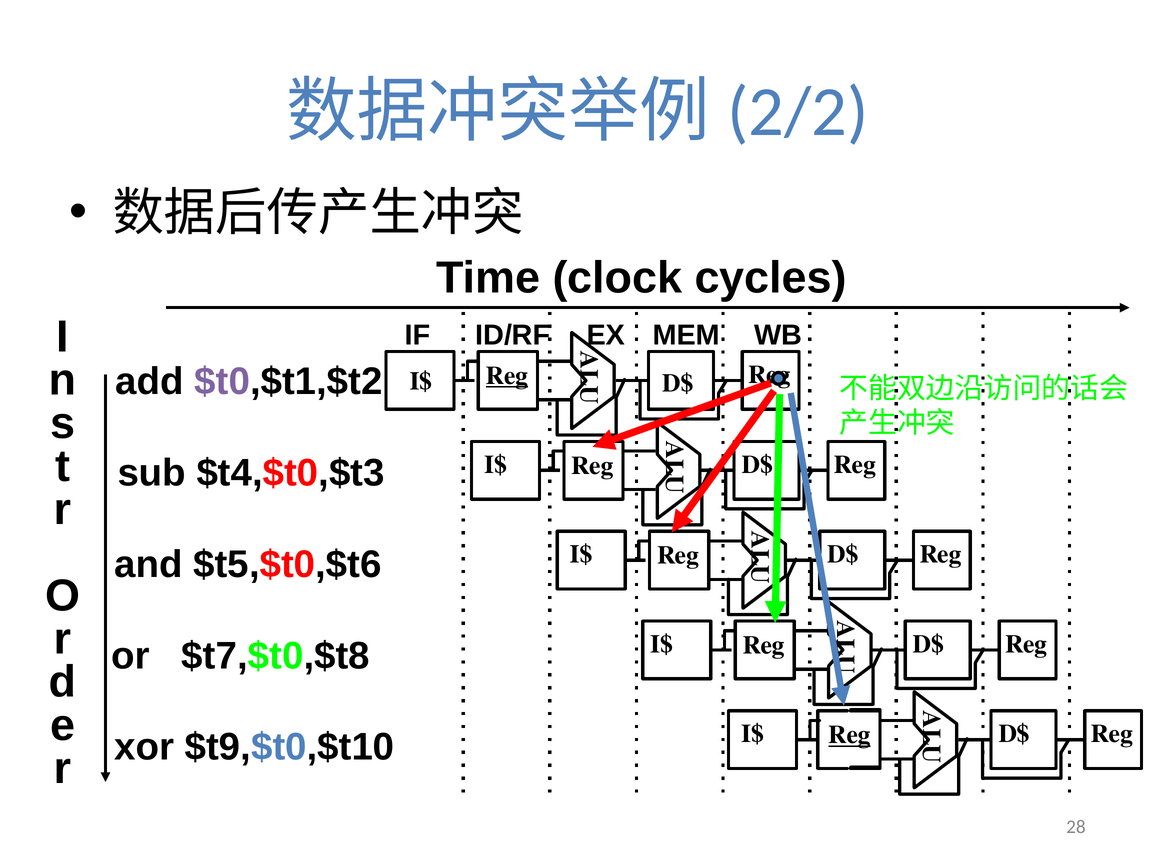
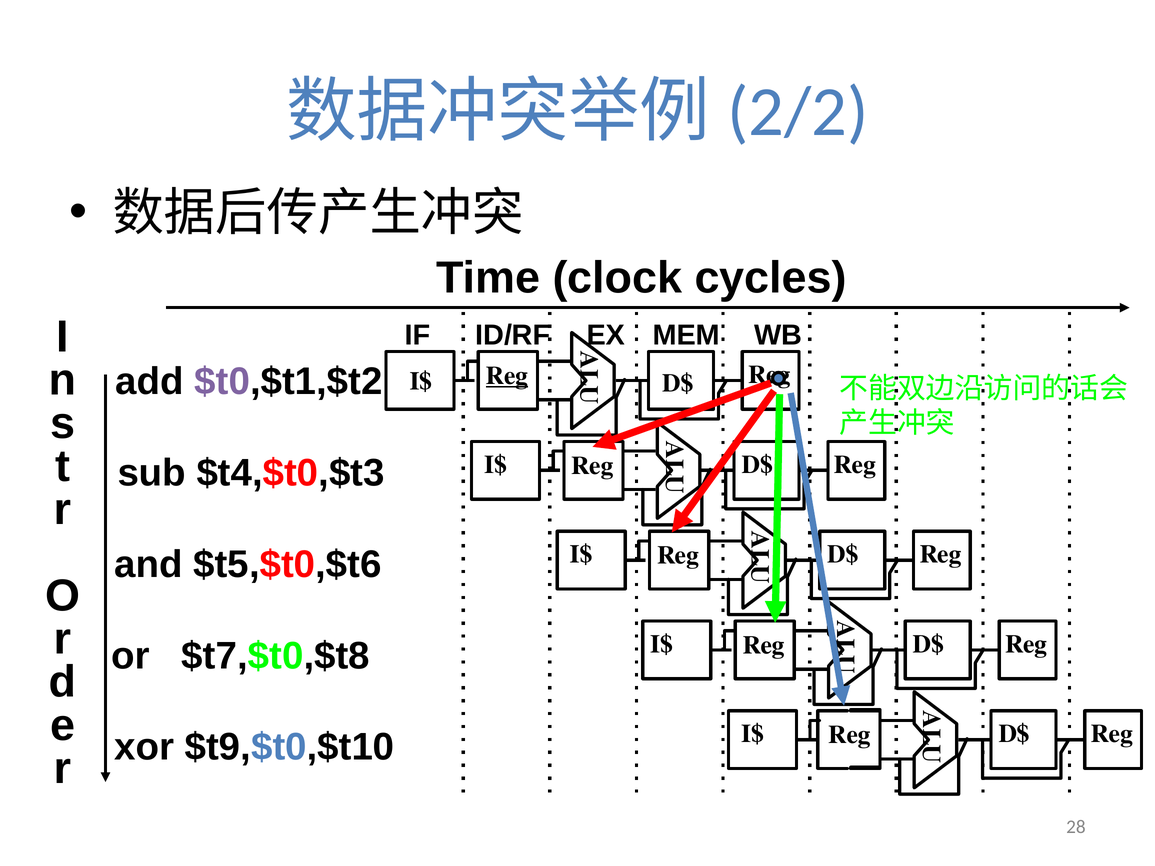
Reg at (849, 735) underline: present -> none
